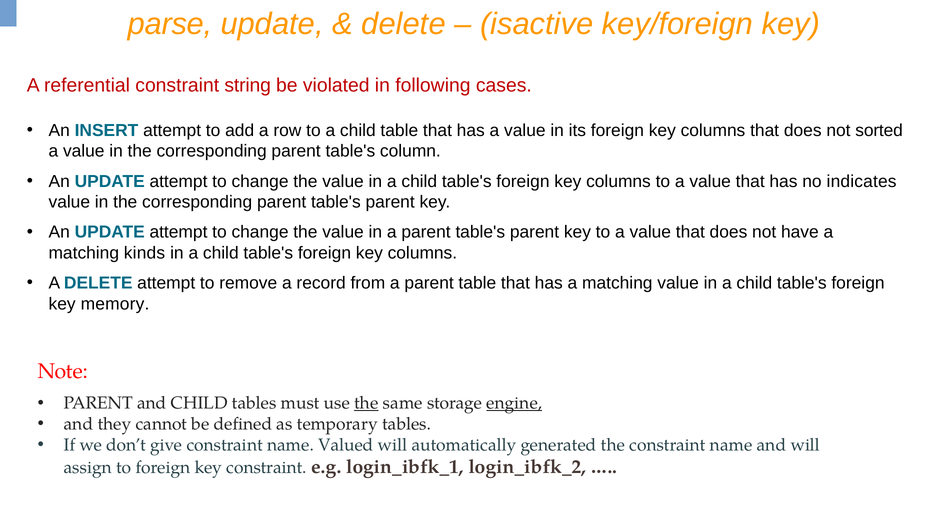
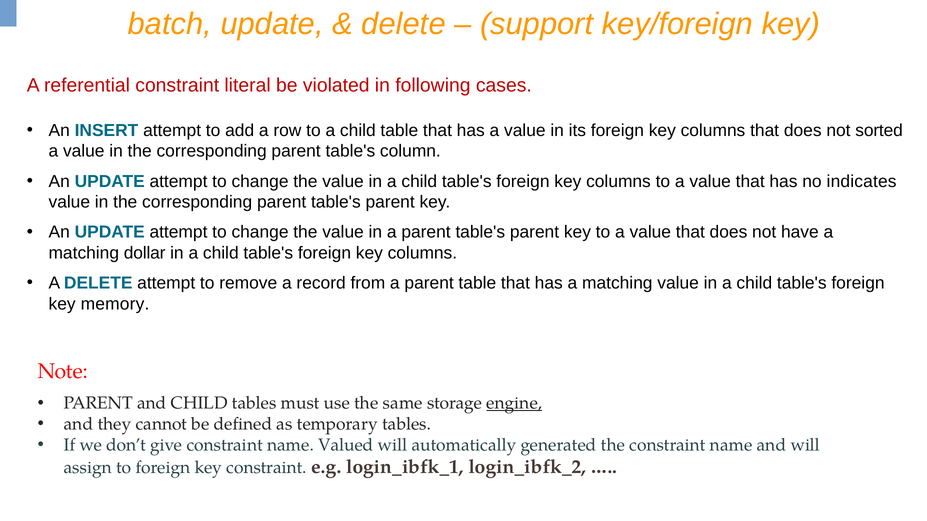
parse: parse -> batch
isactive: isactive -> support
string: string -> literal
kinds: kinds -> dollar
the at (366, 404) underline: present -> none
